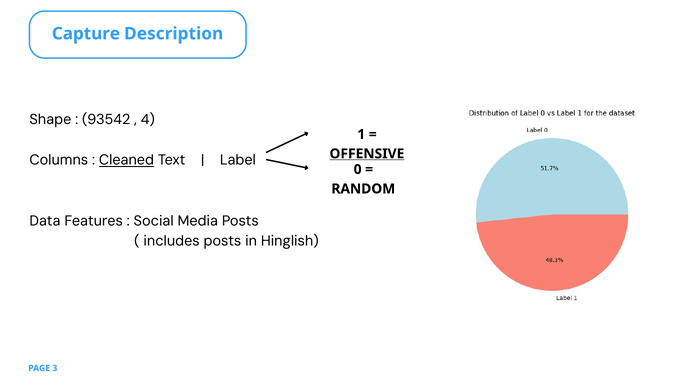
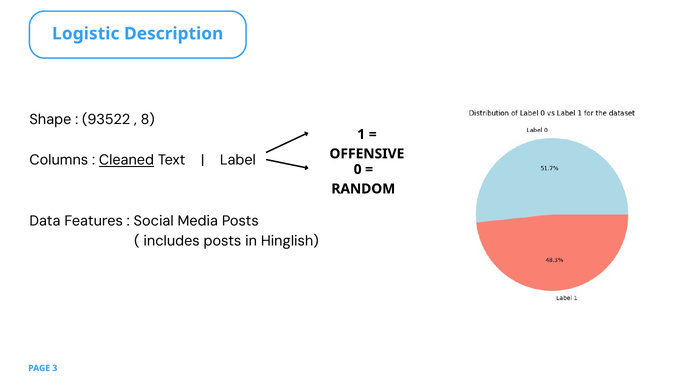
Capture: Capture -> Logistic
93542: 93542 -> 93522
4: 4 -> 8
OFFENSIVE underline: present -> none
